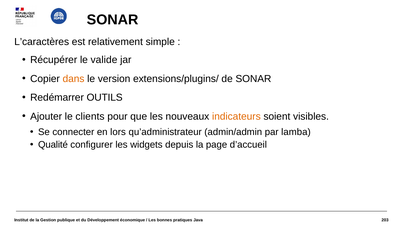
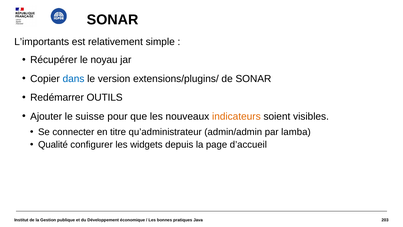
L’caractères: L’caractères -> L’importants
valide: valide -> noyau
dans colour: orange -> blue
clients: clients -> suisse
lors: lors -> titre
